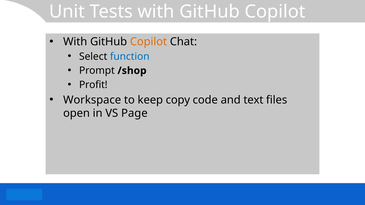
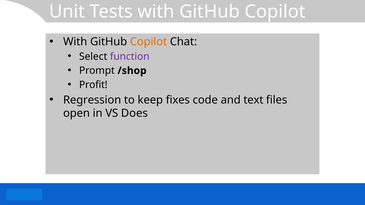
function colour: blue -> purple
Workspace: Workspace -> Regression
copy: copy -> fixes
Page: Page -> Does
